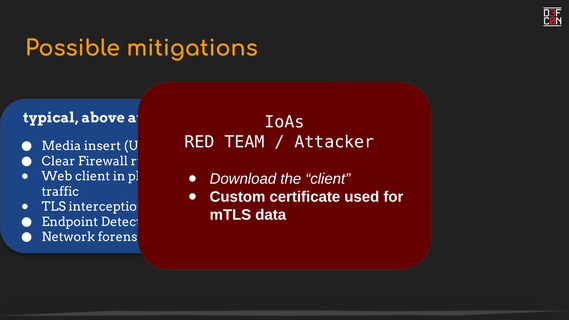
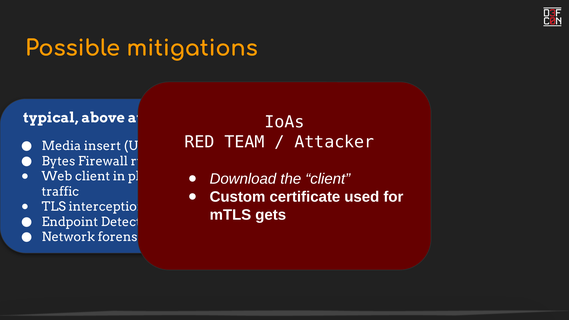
Clear at (58, 161): Clear -> Bytes
data: data -> gets
